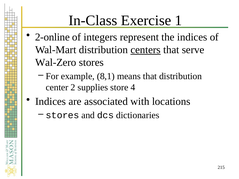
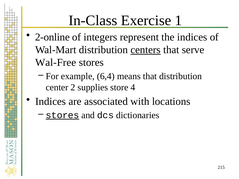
Wal-Zero: Wal-Zero -> Wal-Free
8,1: 8,1 -> 6,4
stores at (62, 115) underline: none -> present
